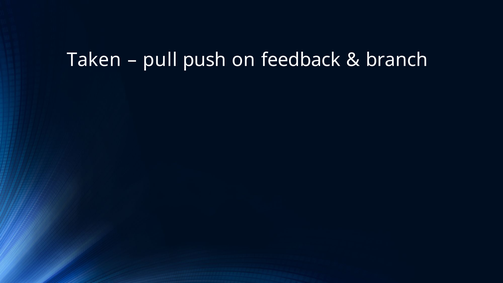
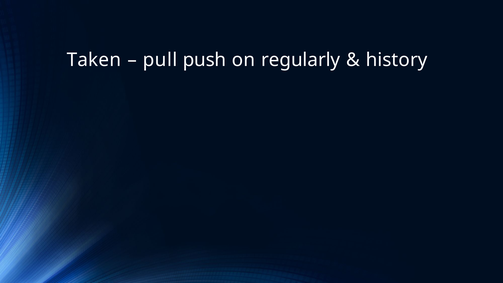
feedback: feedback -> regularly
branch: branch -> history
